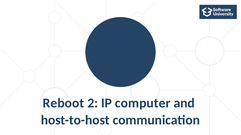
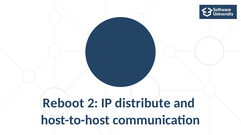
computer: computer -> distribute
